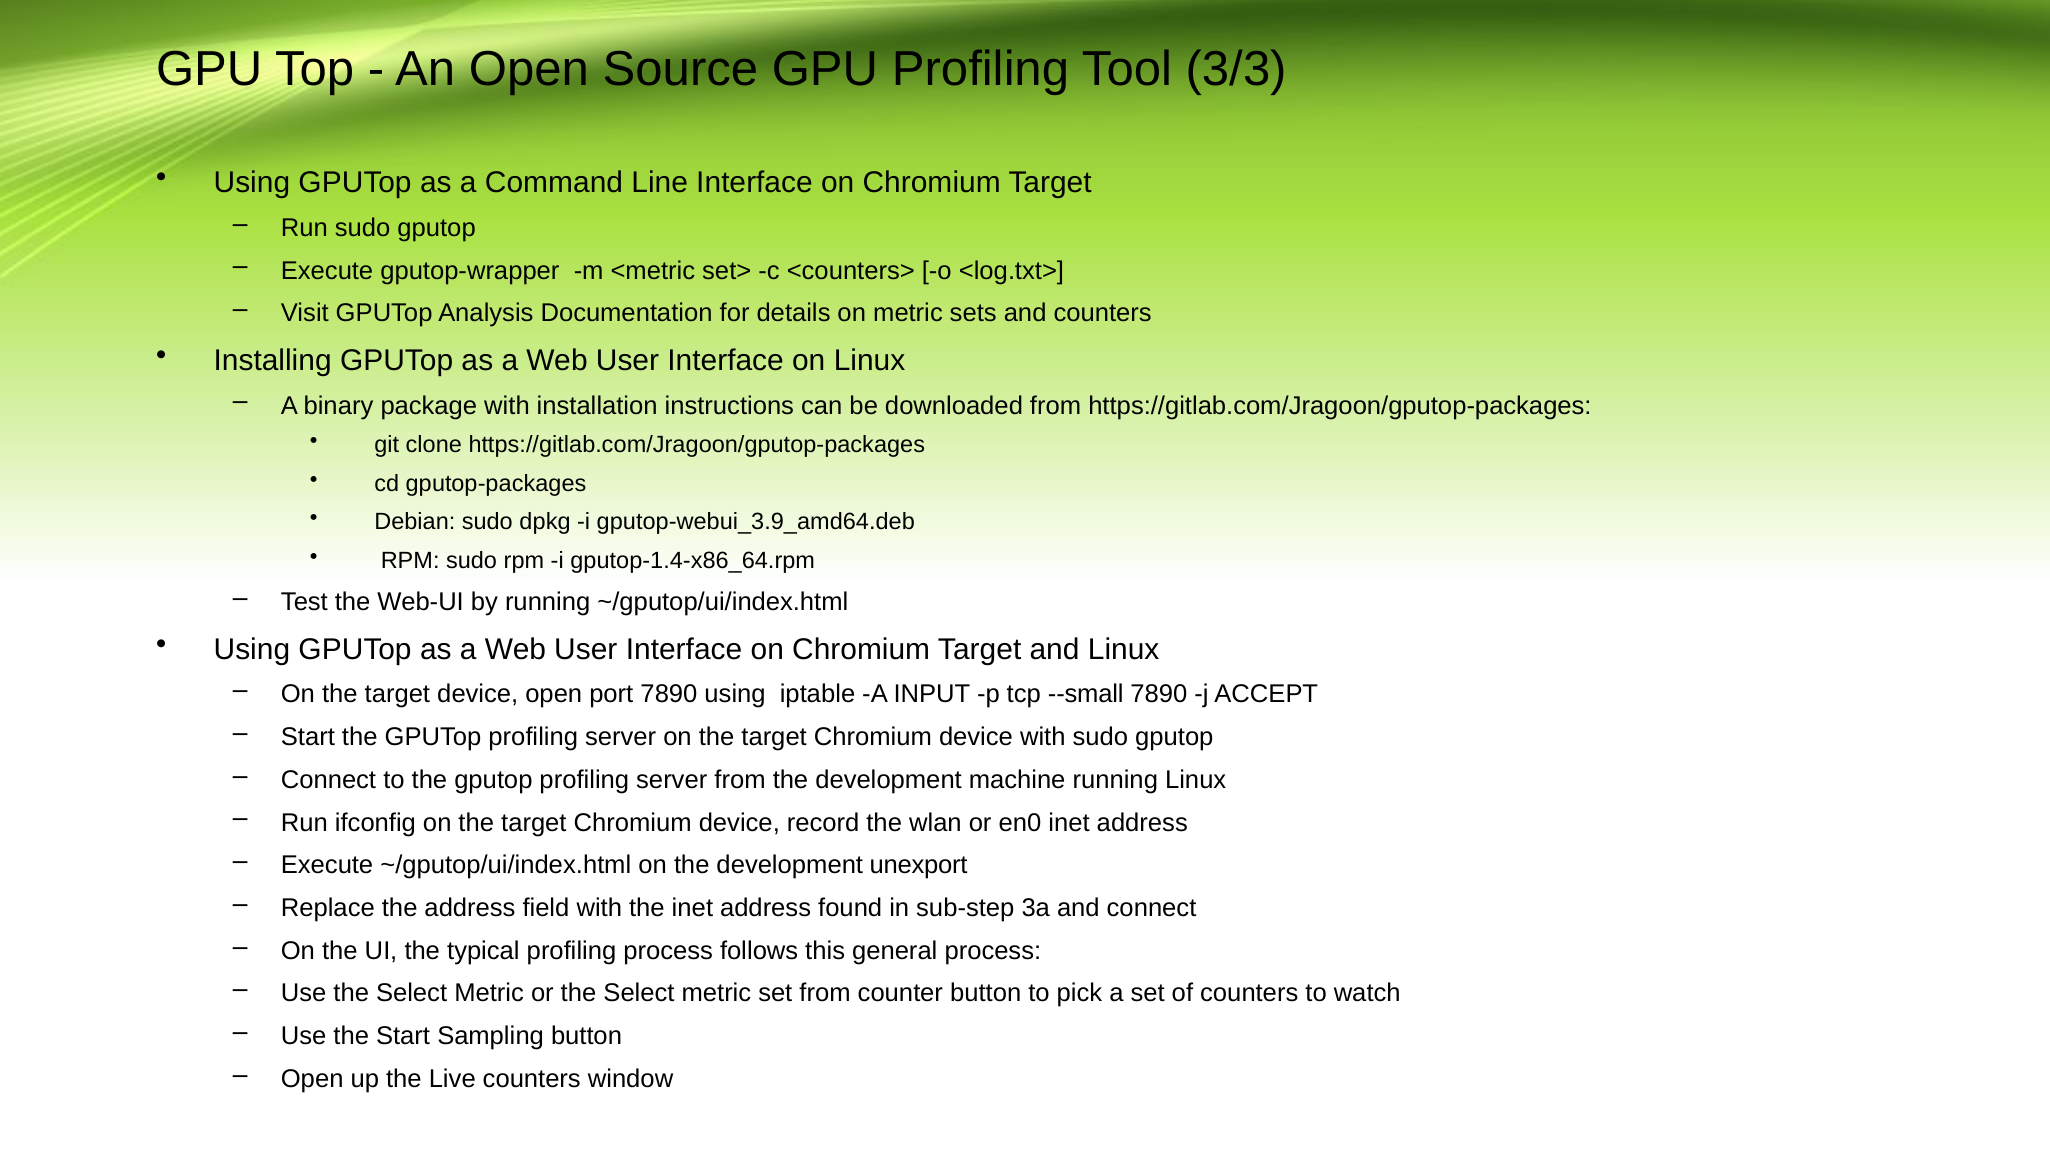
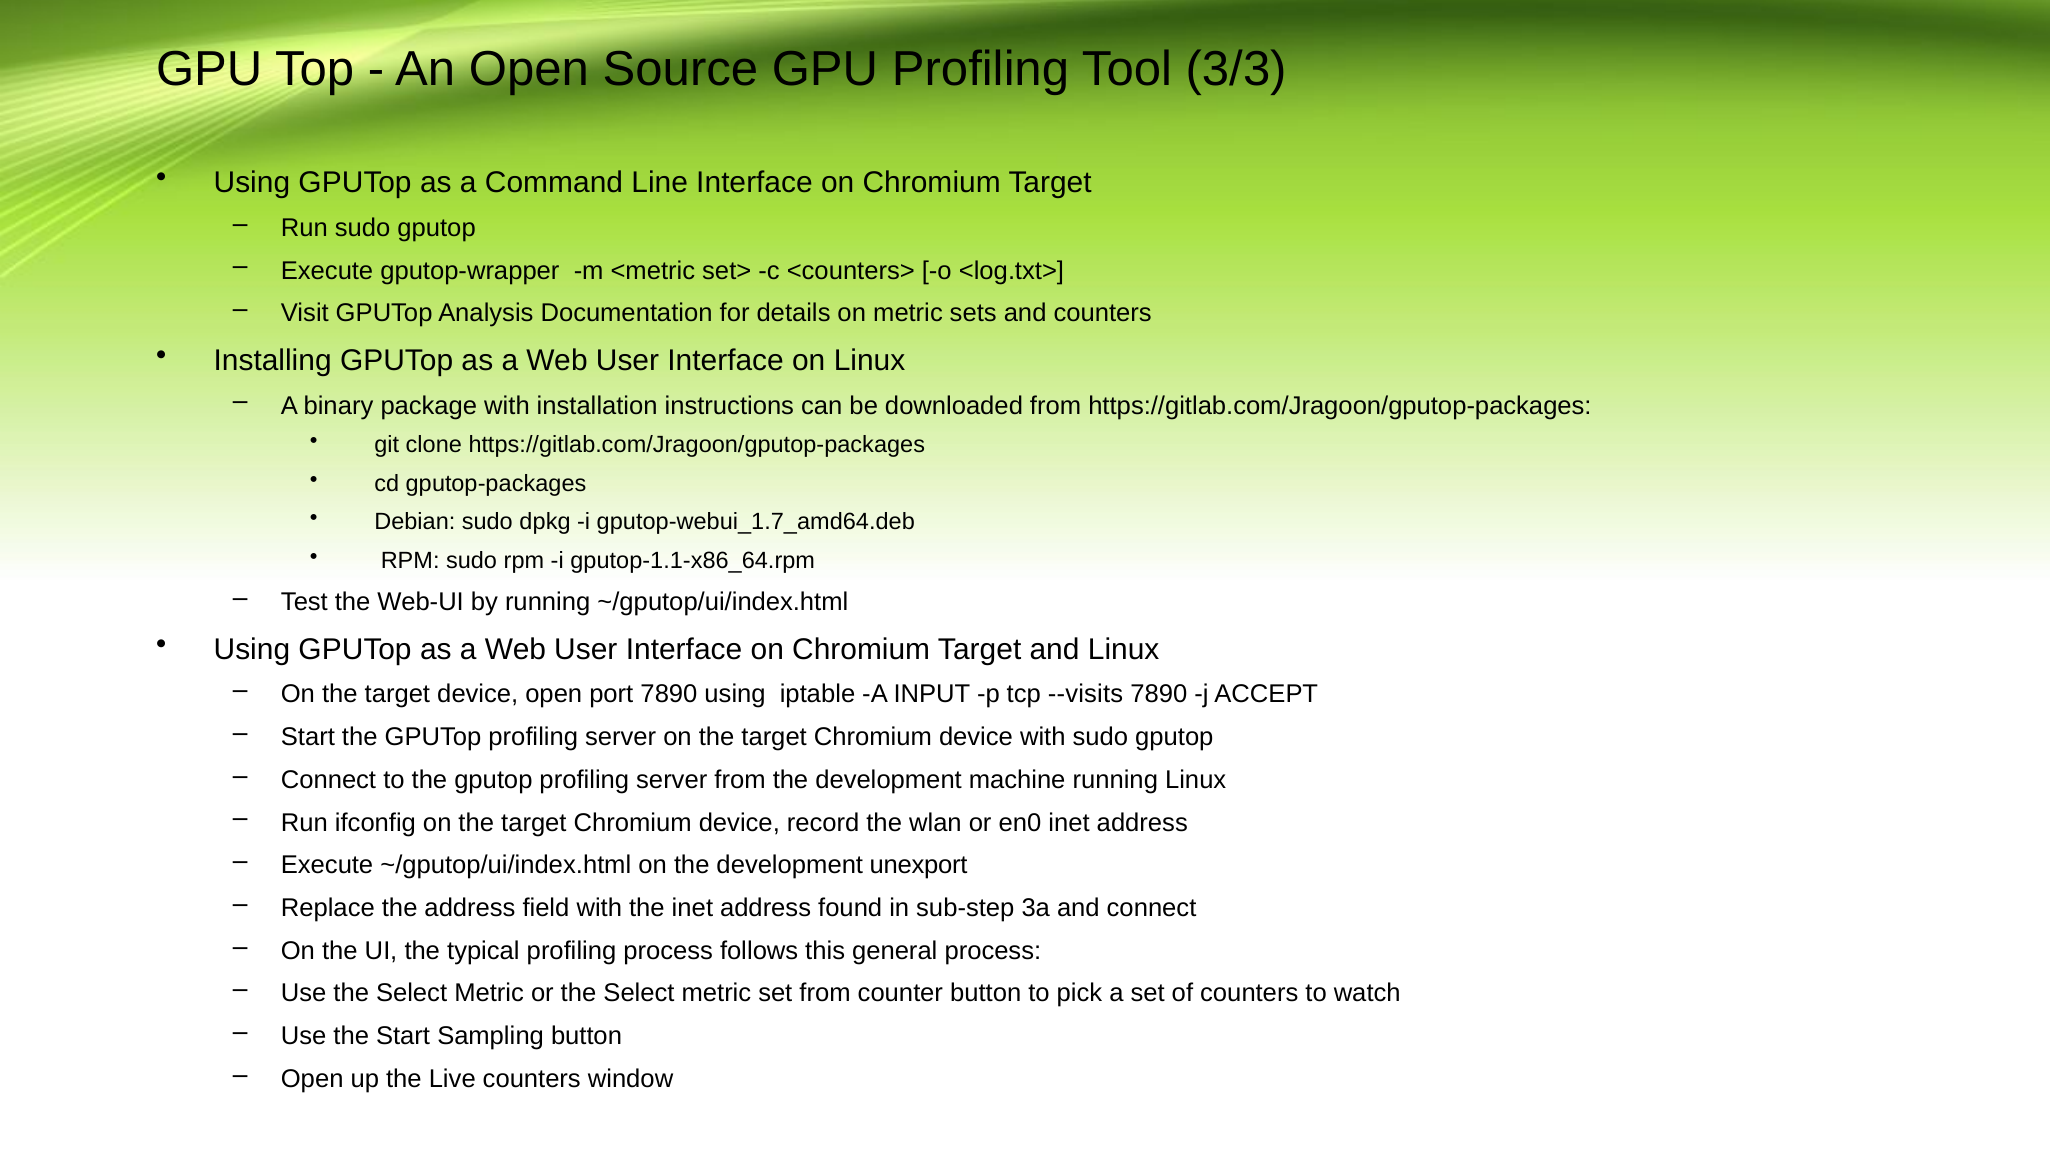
gputop-webui_3.9_amd64.deb: gputop-webui_3.9_amd64.deb -> gputop-webui_1.7_amd64.deb
gputop-1.4-x86_64.rpm: gputop-1.4-x86_64.rpm -> gputop-1.1-x86_64.rpm
--small: --small -> --visits
